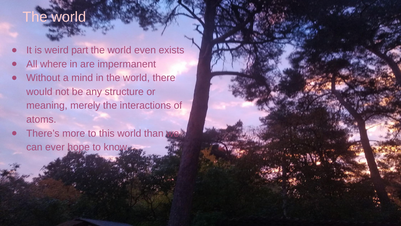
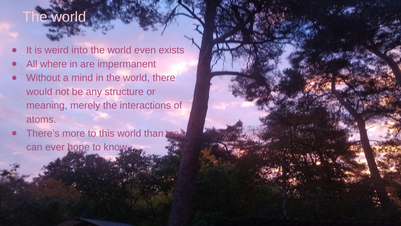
part: part -> into
